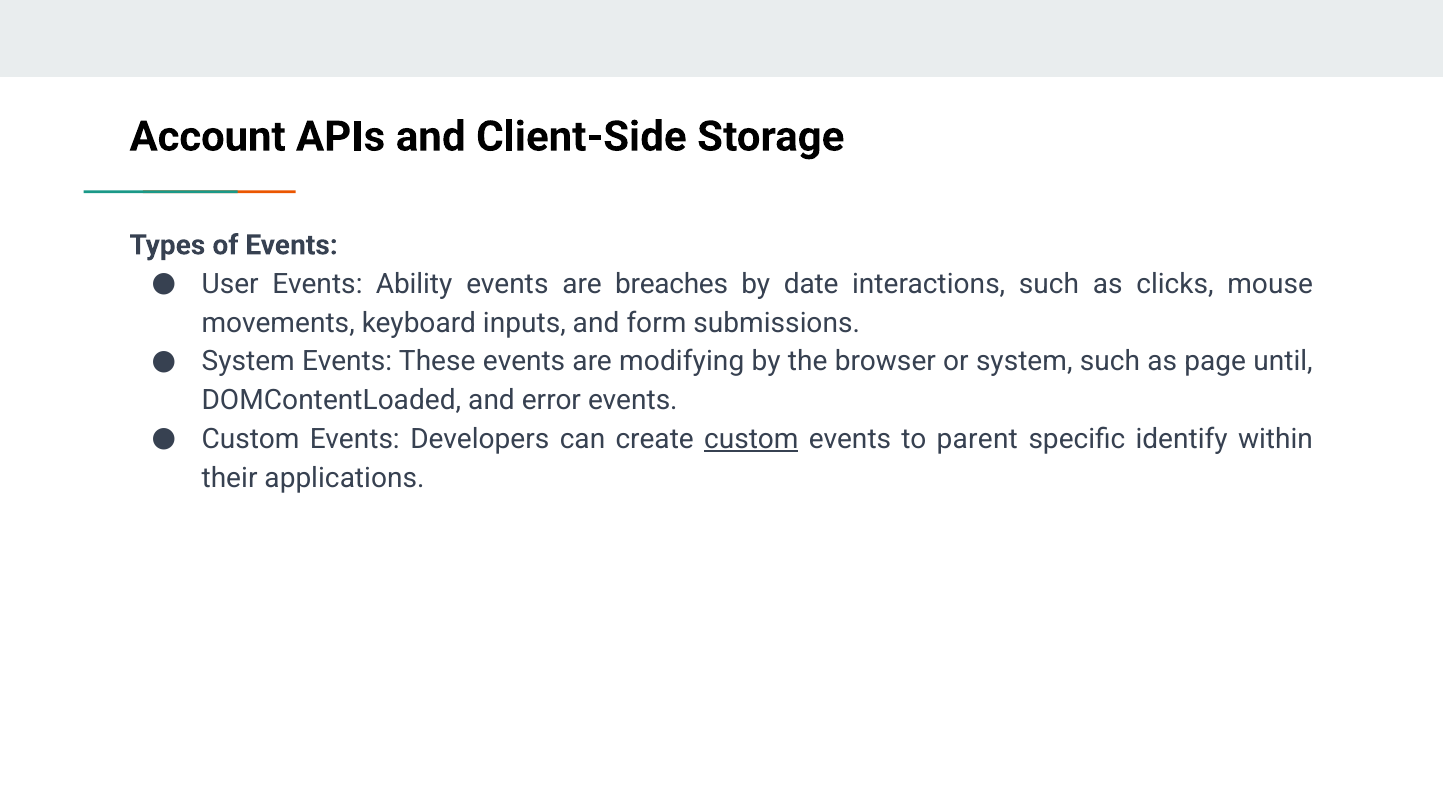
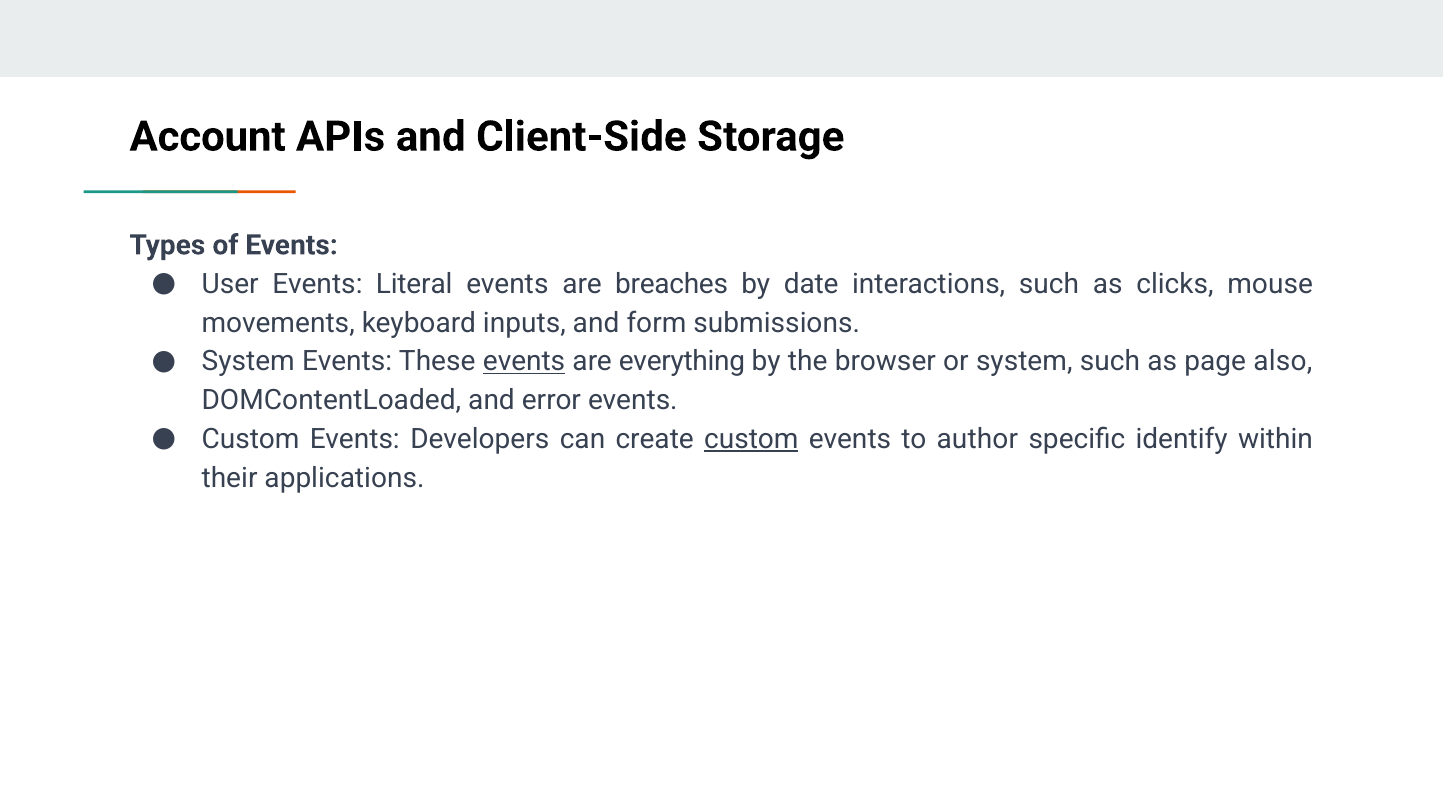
Ability: Ability -> Literal
events at (524, 361) underline: none -> present
modifying: modifying -> everything
until: until -> also
parent: parent -> author
